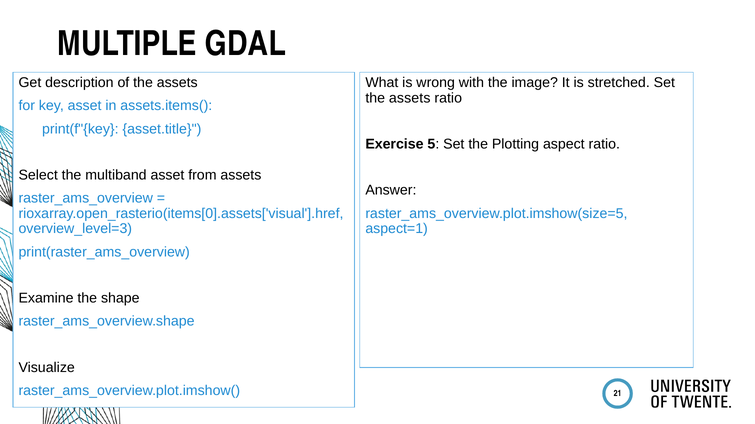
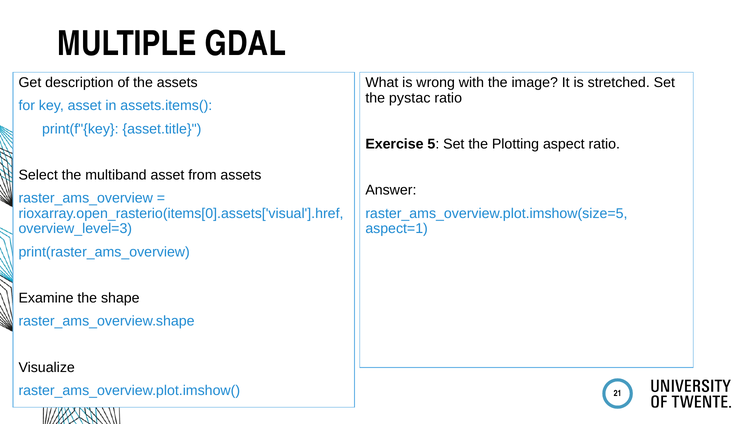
assets at (410, 98): assets -> pystac
